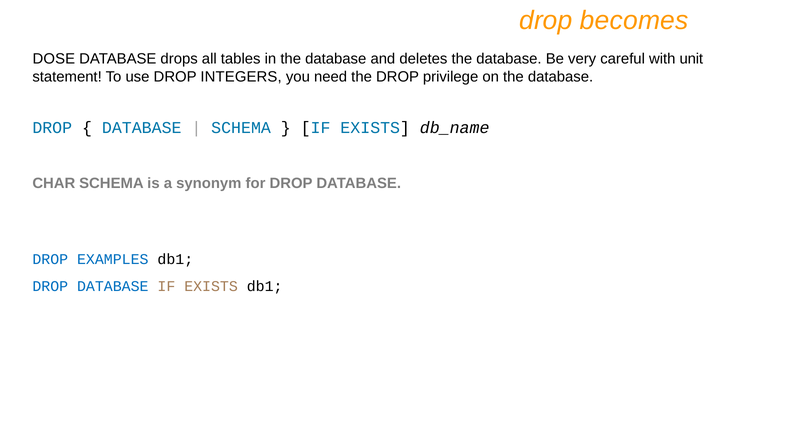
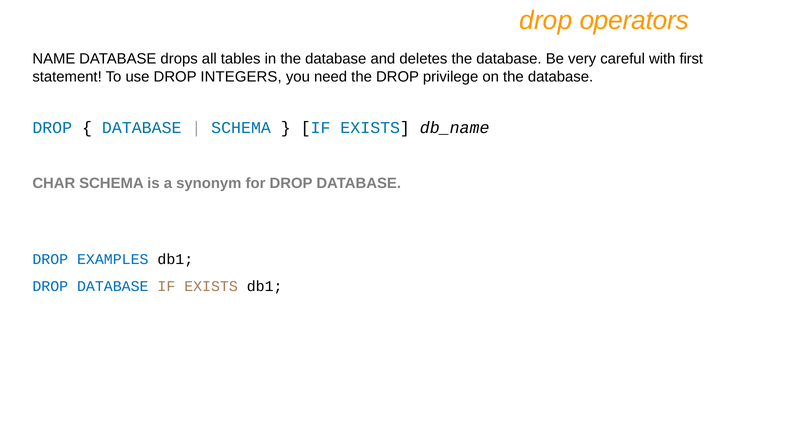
becomes: becomes -> operators
DOSE: DOSE -> NAME
unit: unit -> first
